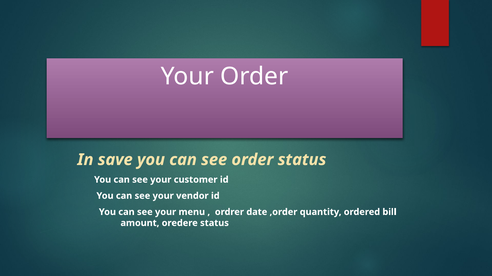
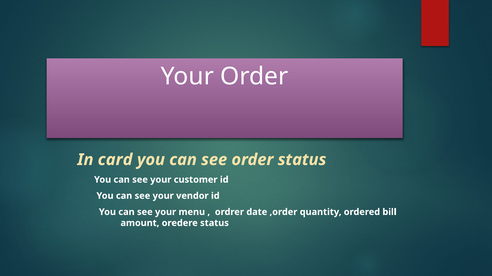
save: save -> card
